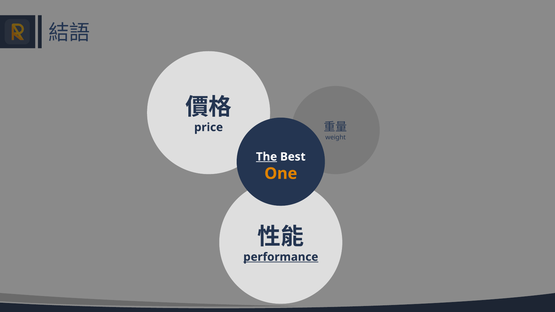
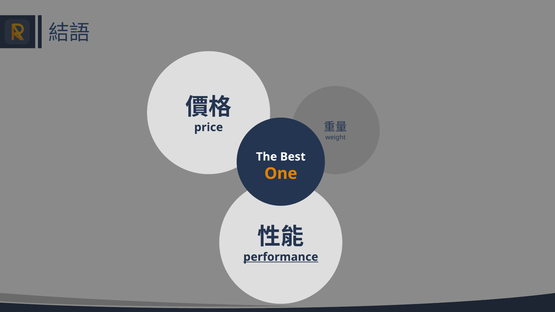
The underline: present -> none
